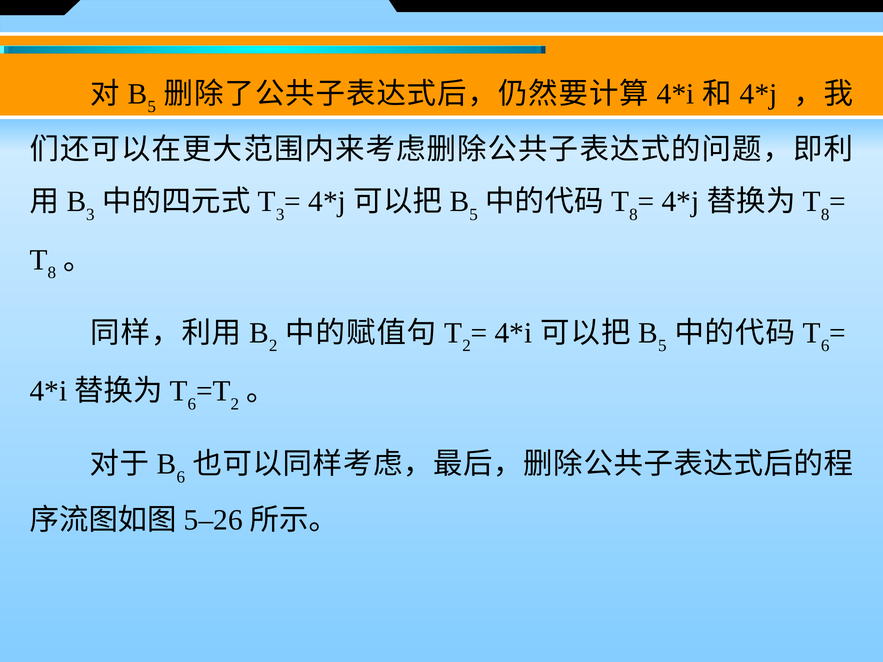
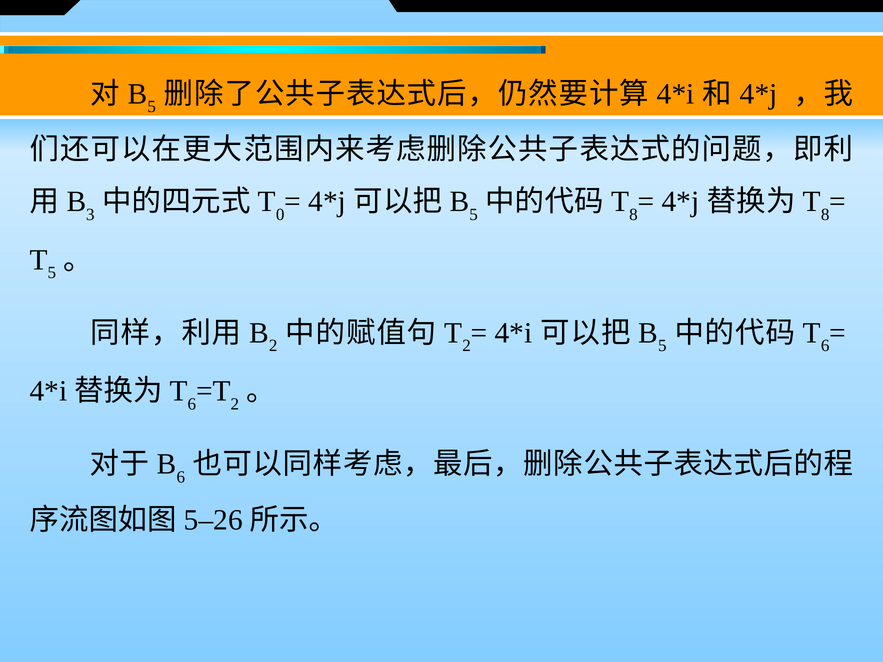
3 at (280, 215): 3 -> 0
8 at (52, 273): 8 -> 5
